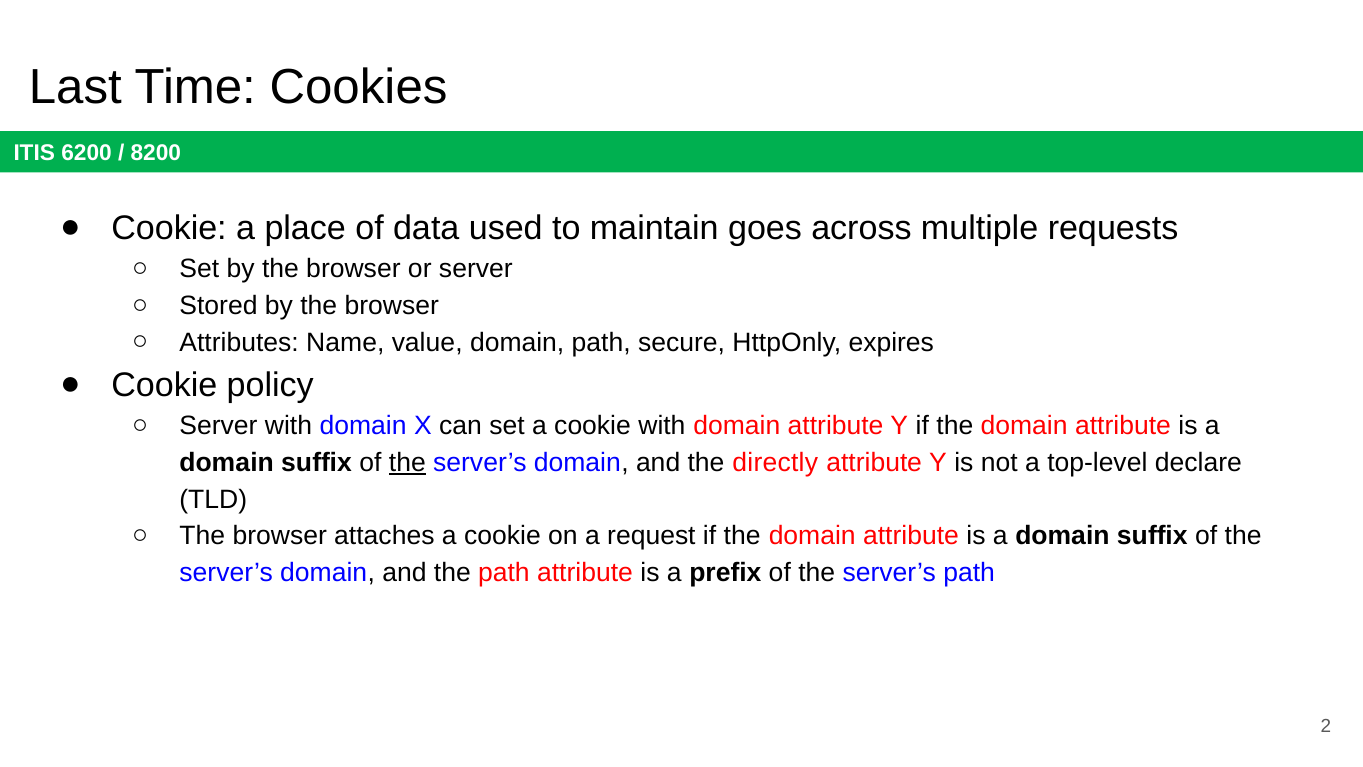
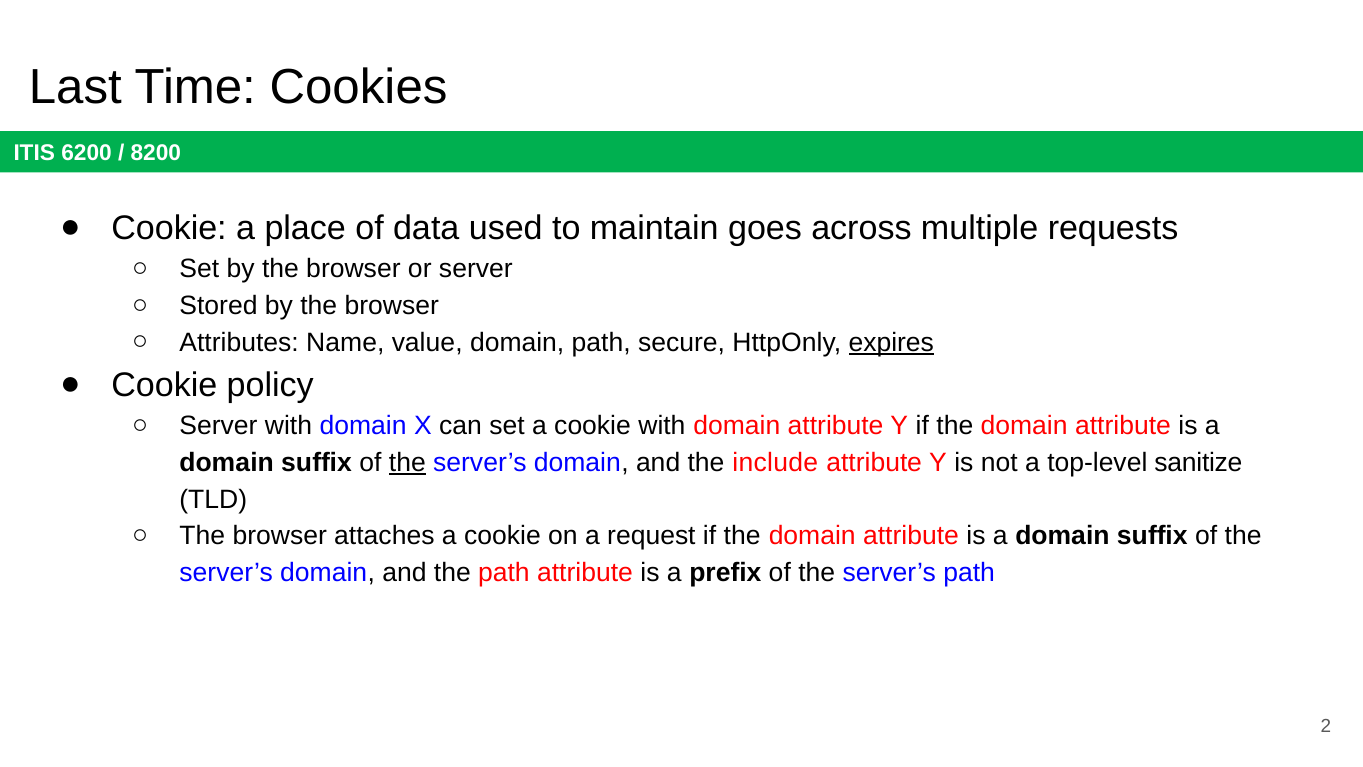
expires underline: none -> present
directly: directly -> include
declare: declare -> sanitize
